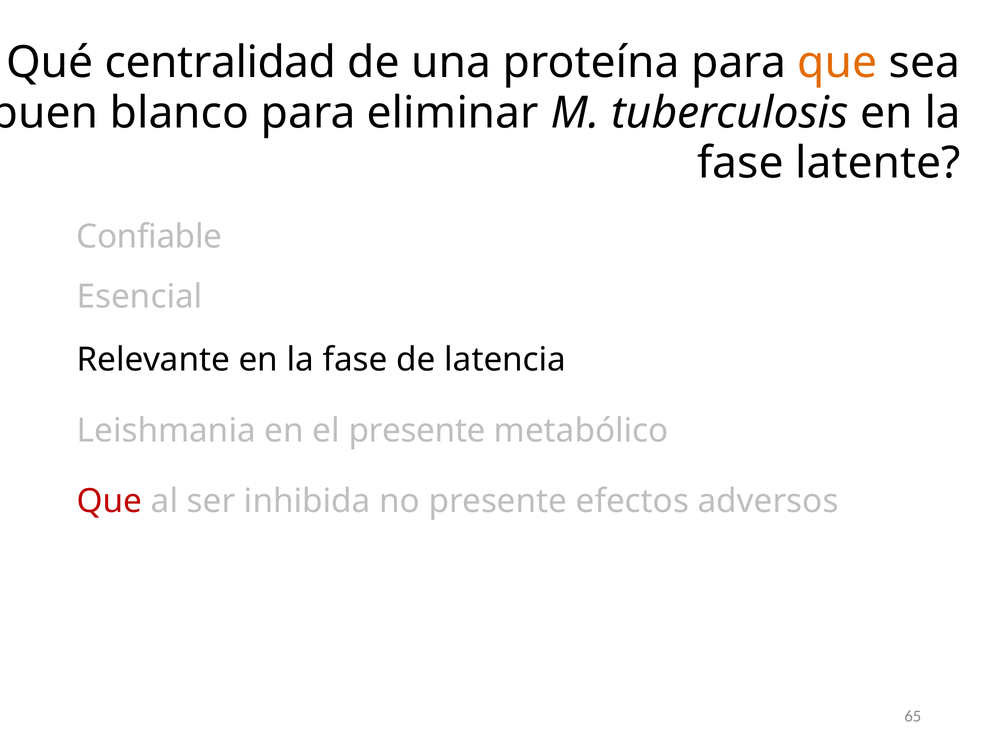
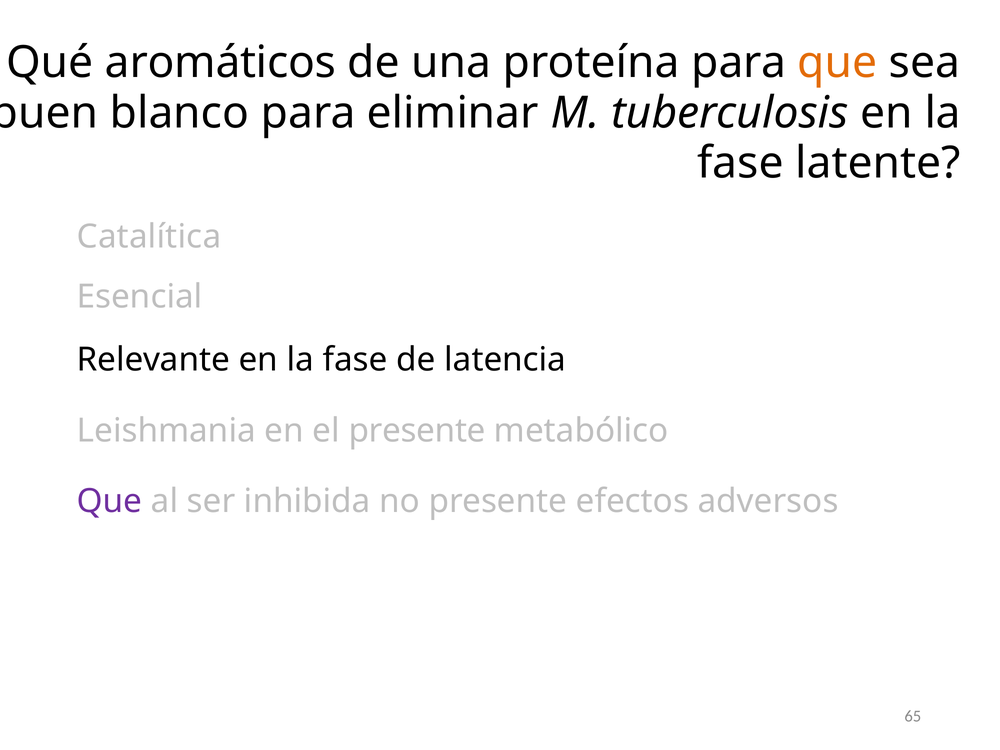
centralidad: centralidad -> aromáticos
Confiable: Confiable -> Catalítica
Que at (110, 501) colour: red -> purple
